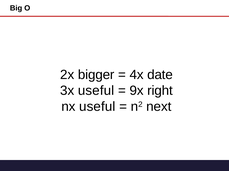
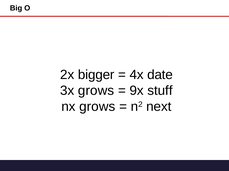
3x useful: useful -> grows
right: right -> stuff
nx useful: useful -> grows
